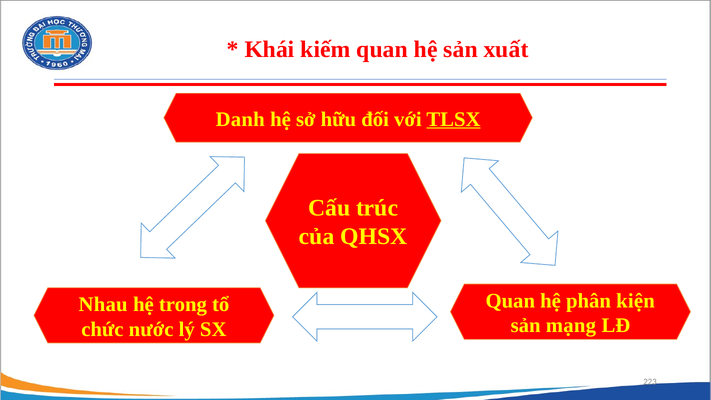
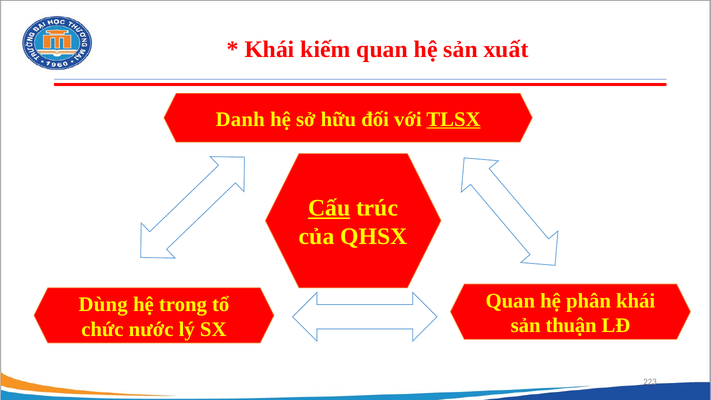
Cấu underline: none -> present
phân kiện: kiện -> khái
Nhau: Nhau -> Dùng
mạng: mạng -> thuận
